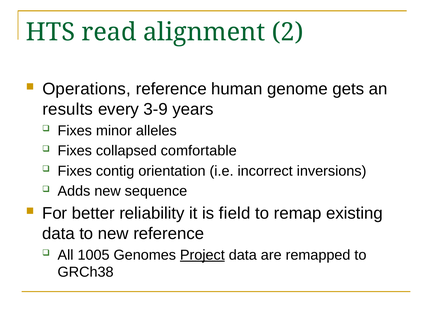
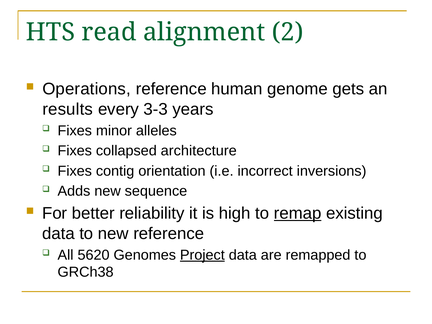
3-9: 3-9 -> 3-3
comfortable: comfortable -> architecture
field: field -> high
remap underline: none -> present
1005: 1005 -> 5620
